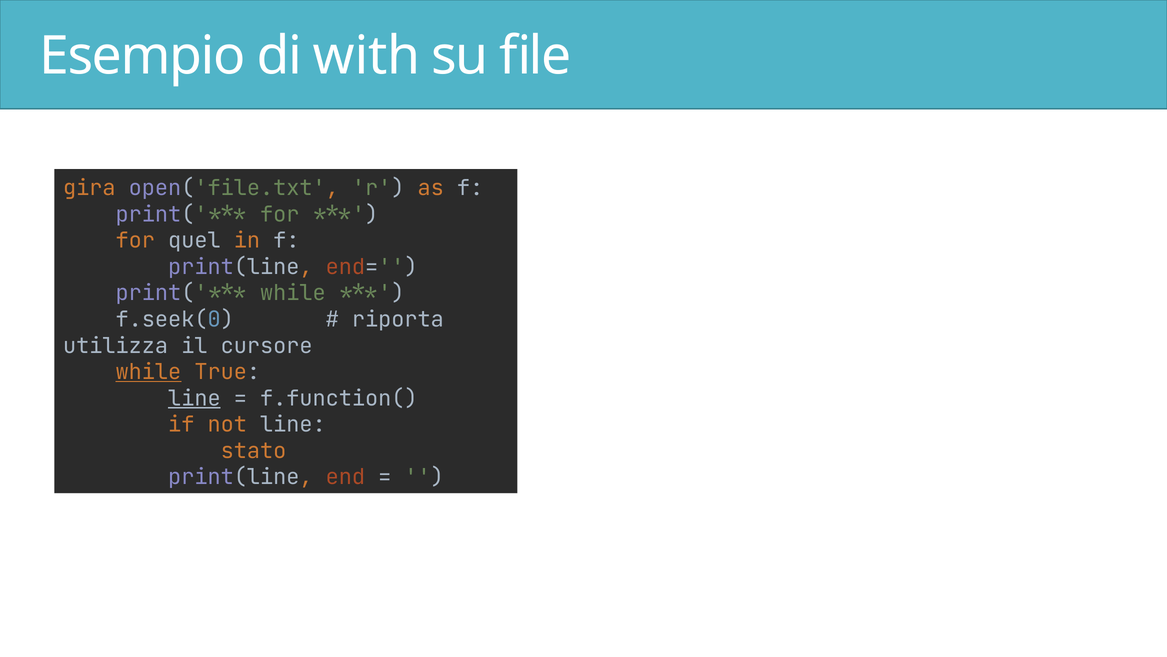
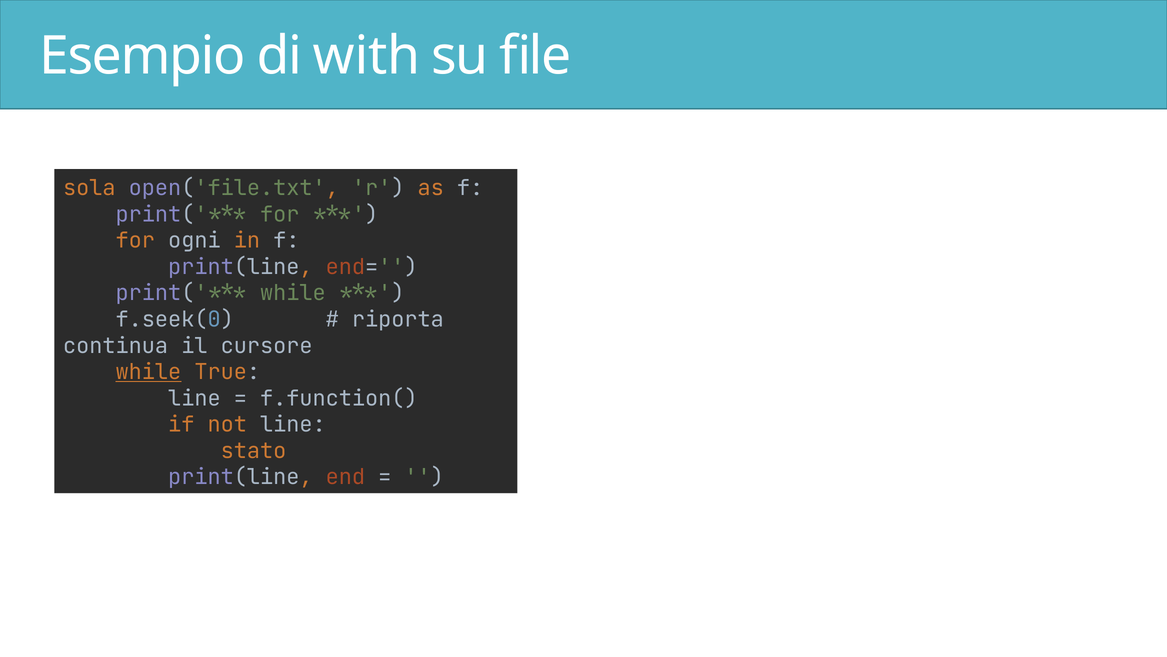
gira: gira -> sola
quel: quel -> ogni
utilizza: utilizza -> continua
line at (194, 398) underline: present -> none
